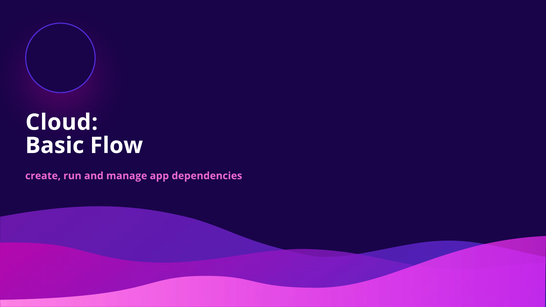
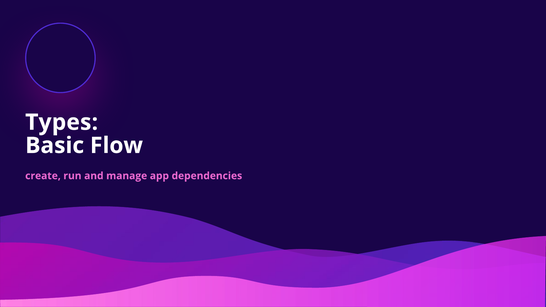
Cloud: Cloud -> Types
